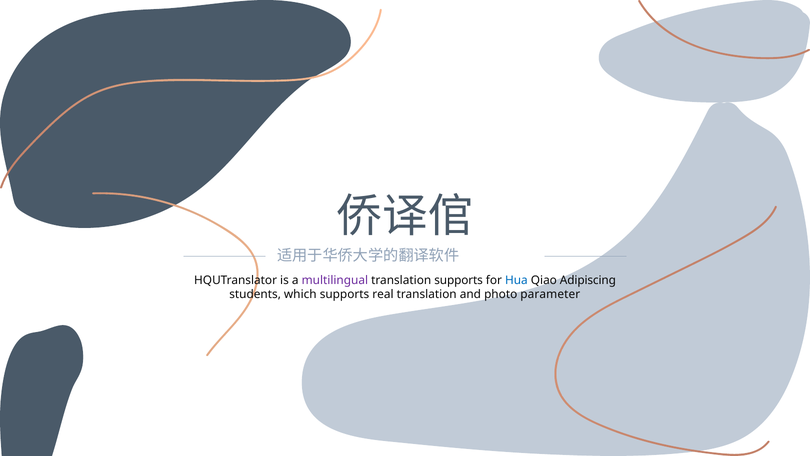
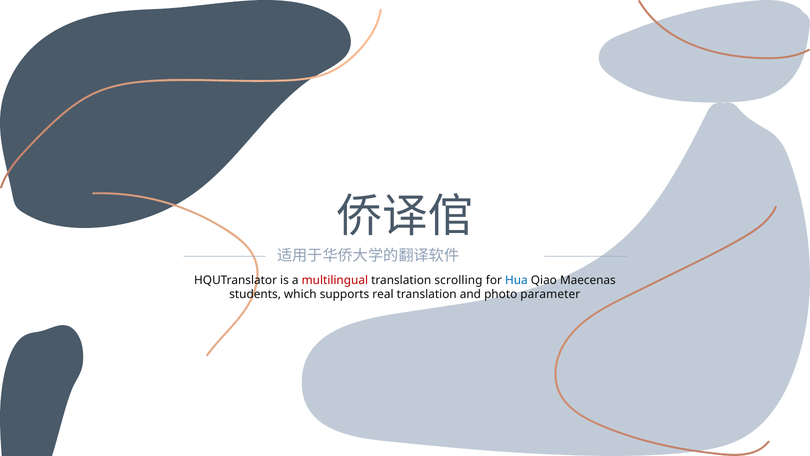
multilingual colour: purple -> red
translation supports: supports -> scrolling
Adipiscing: Adipiscing -> Maecenas
